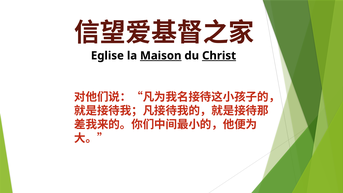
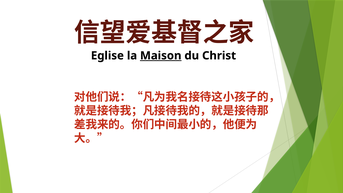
Christ underline: present -> none
